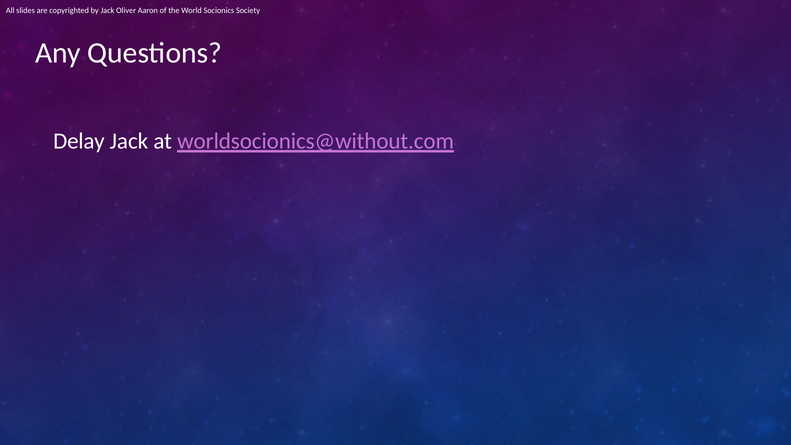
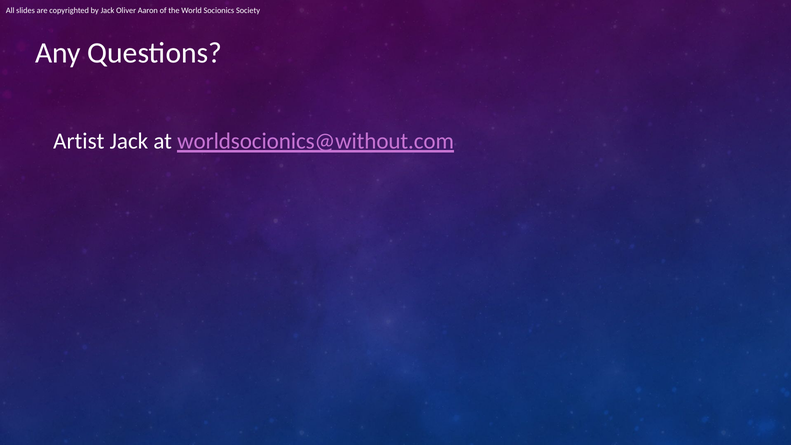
Delay: Delay -> Artist
